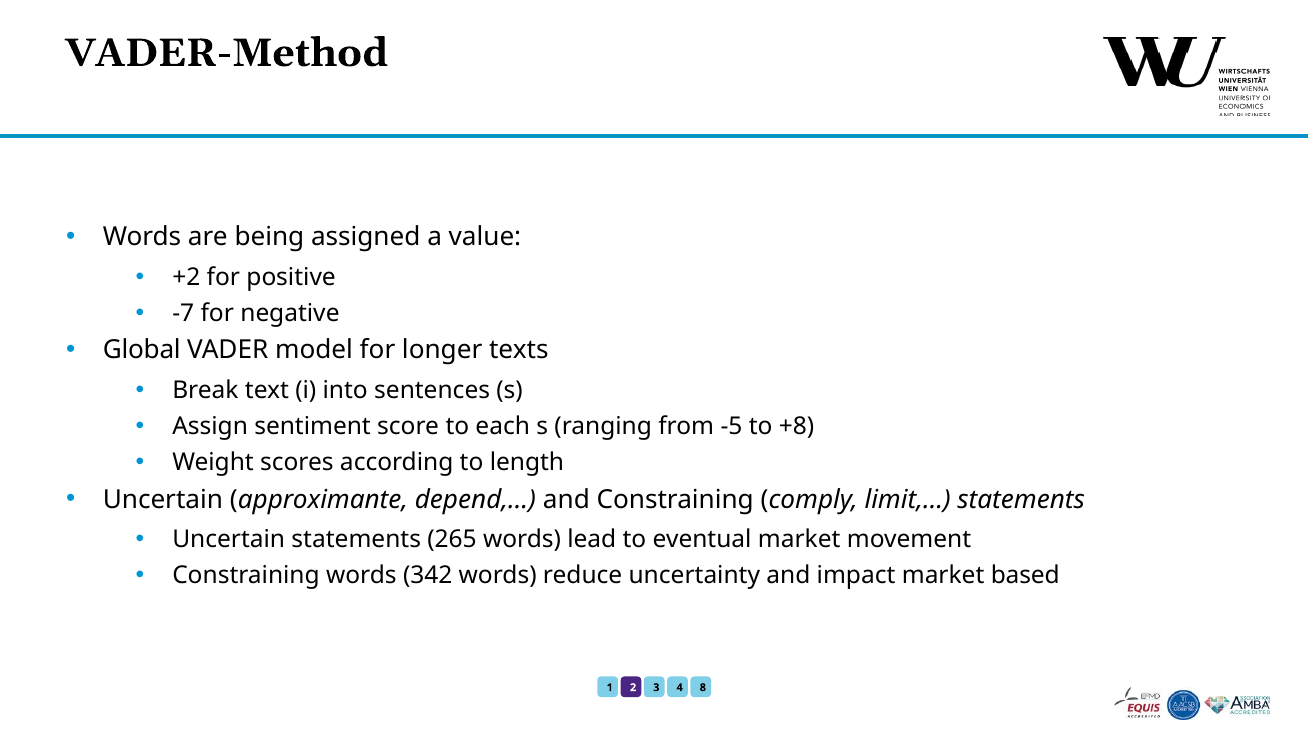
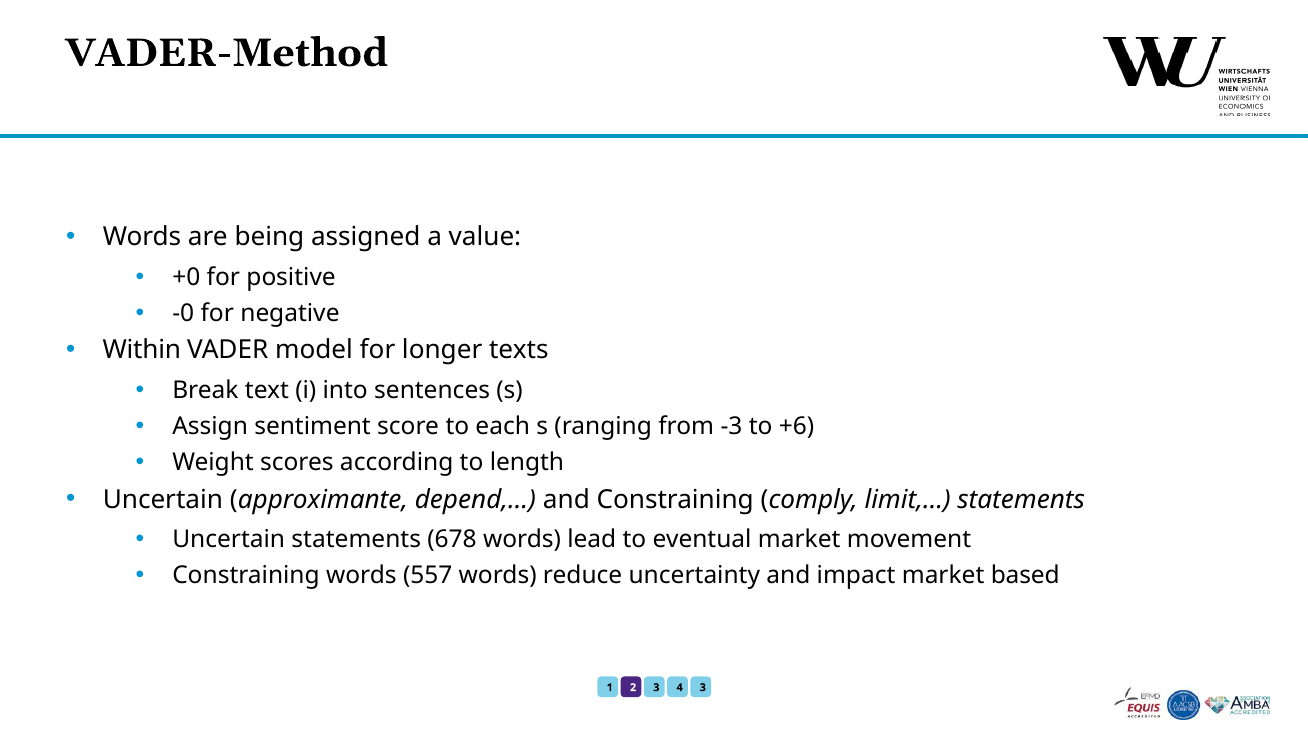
+2: +2 -> +0
-7: -7 -> -0
Global: Global -> Within
-5: -5 -> -3
+8: +8 -> +6
265: 265 -> 678
342: 342 -> 557
1 8: 8 -> 3
